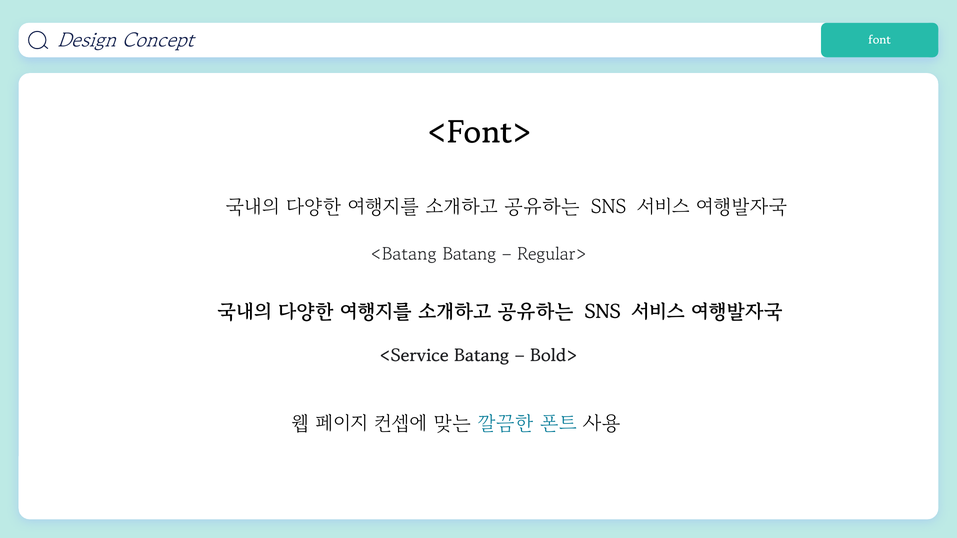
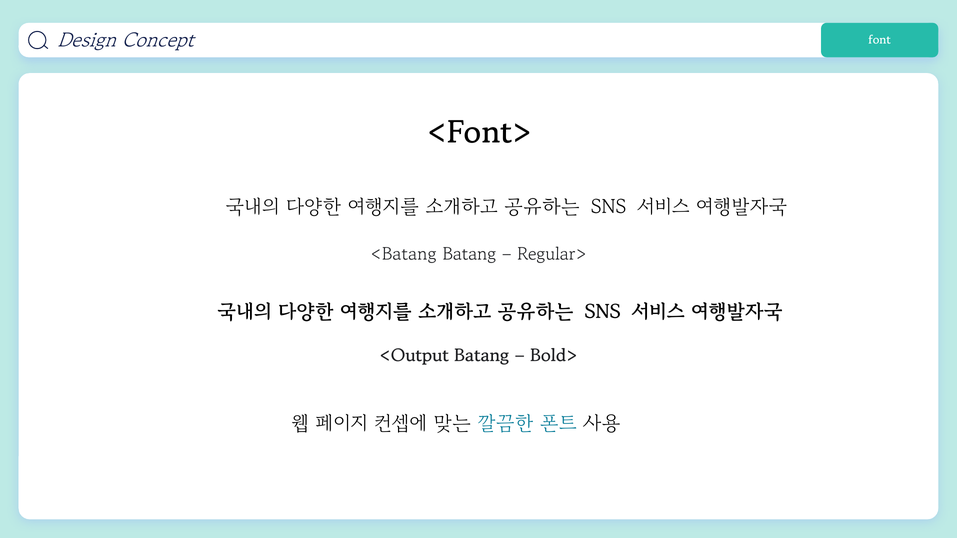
<Service: <Service -> <Output
